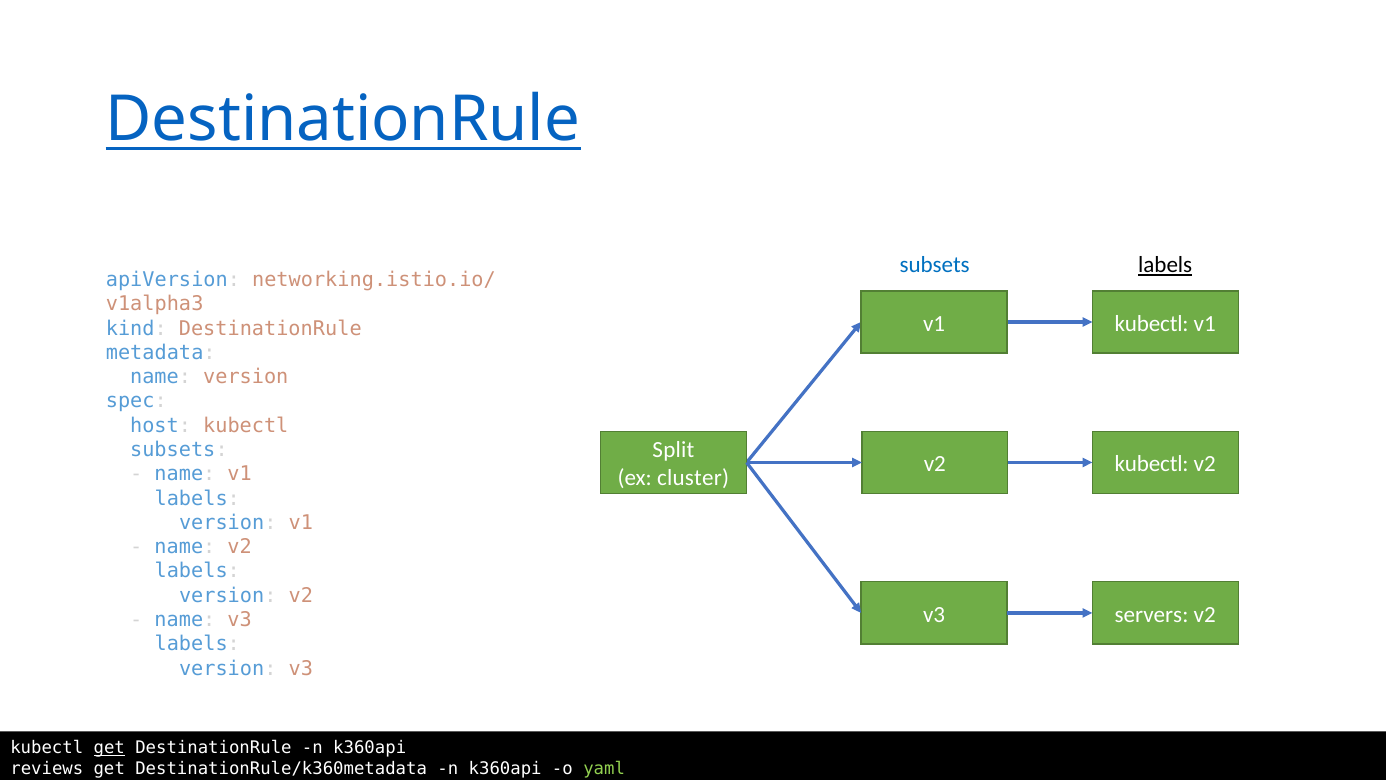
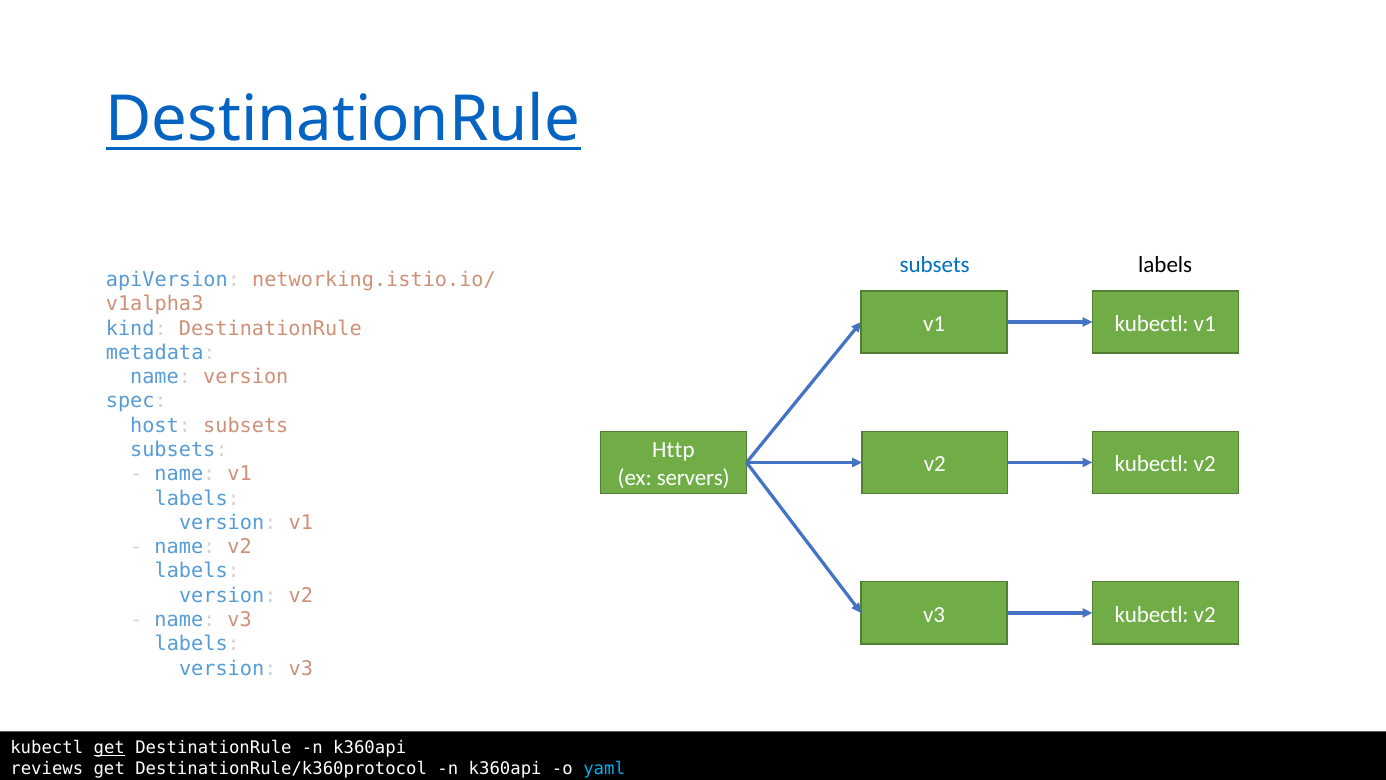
labels at (1165, 265) underline: present -> none
host kubectl: kubectl -> subsets
Split: Split -> Http
cluster: cluster -> servers
servers at (1152, 614): servers -> kubectl
DestinationRule/k360metadata: DestinationRule/k360metadata -> DestinationRule/k360protocol
yaml colour: light green -> light blue
